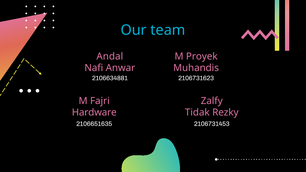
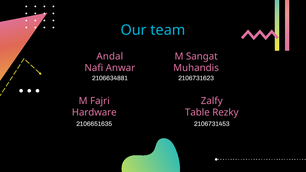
Proyek: Proyek -> Sangat
Tidak: Tidak -> Table
